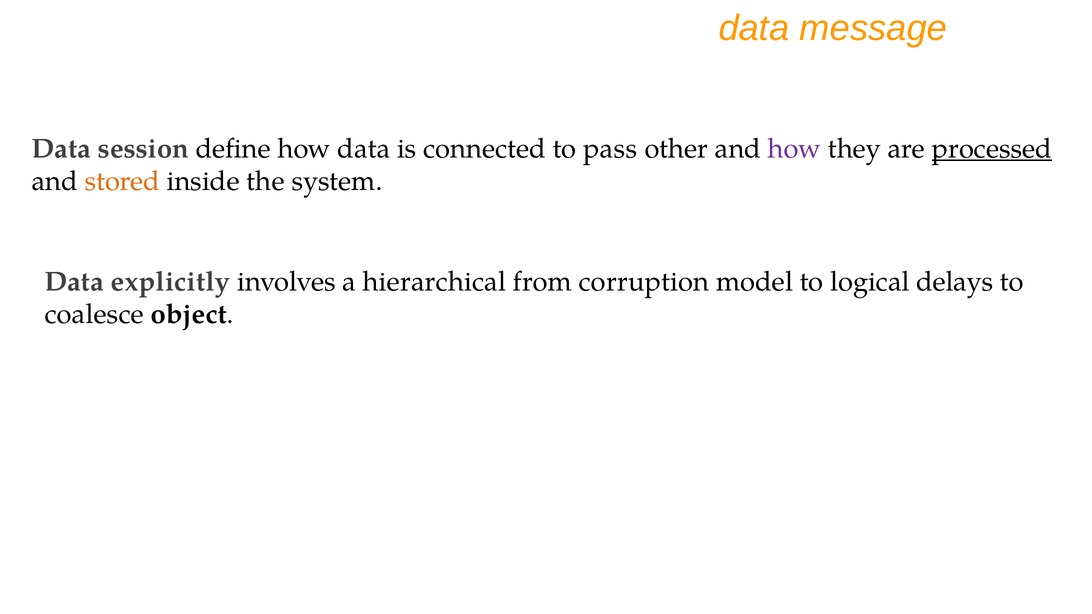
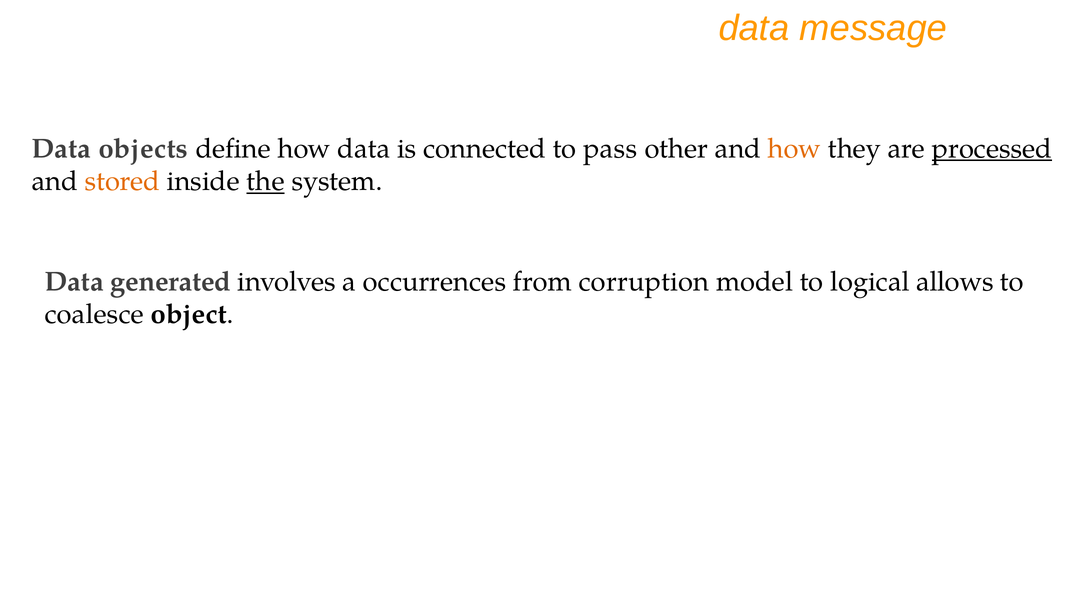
session: session -> objects
how at (795, 149) colour: purple -> orange
the underline: none -> present
explicitly: explicitly -> generated
hierarchical: hierarchical -> occurrences
delays: delays -> allows
